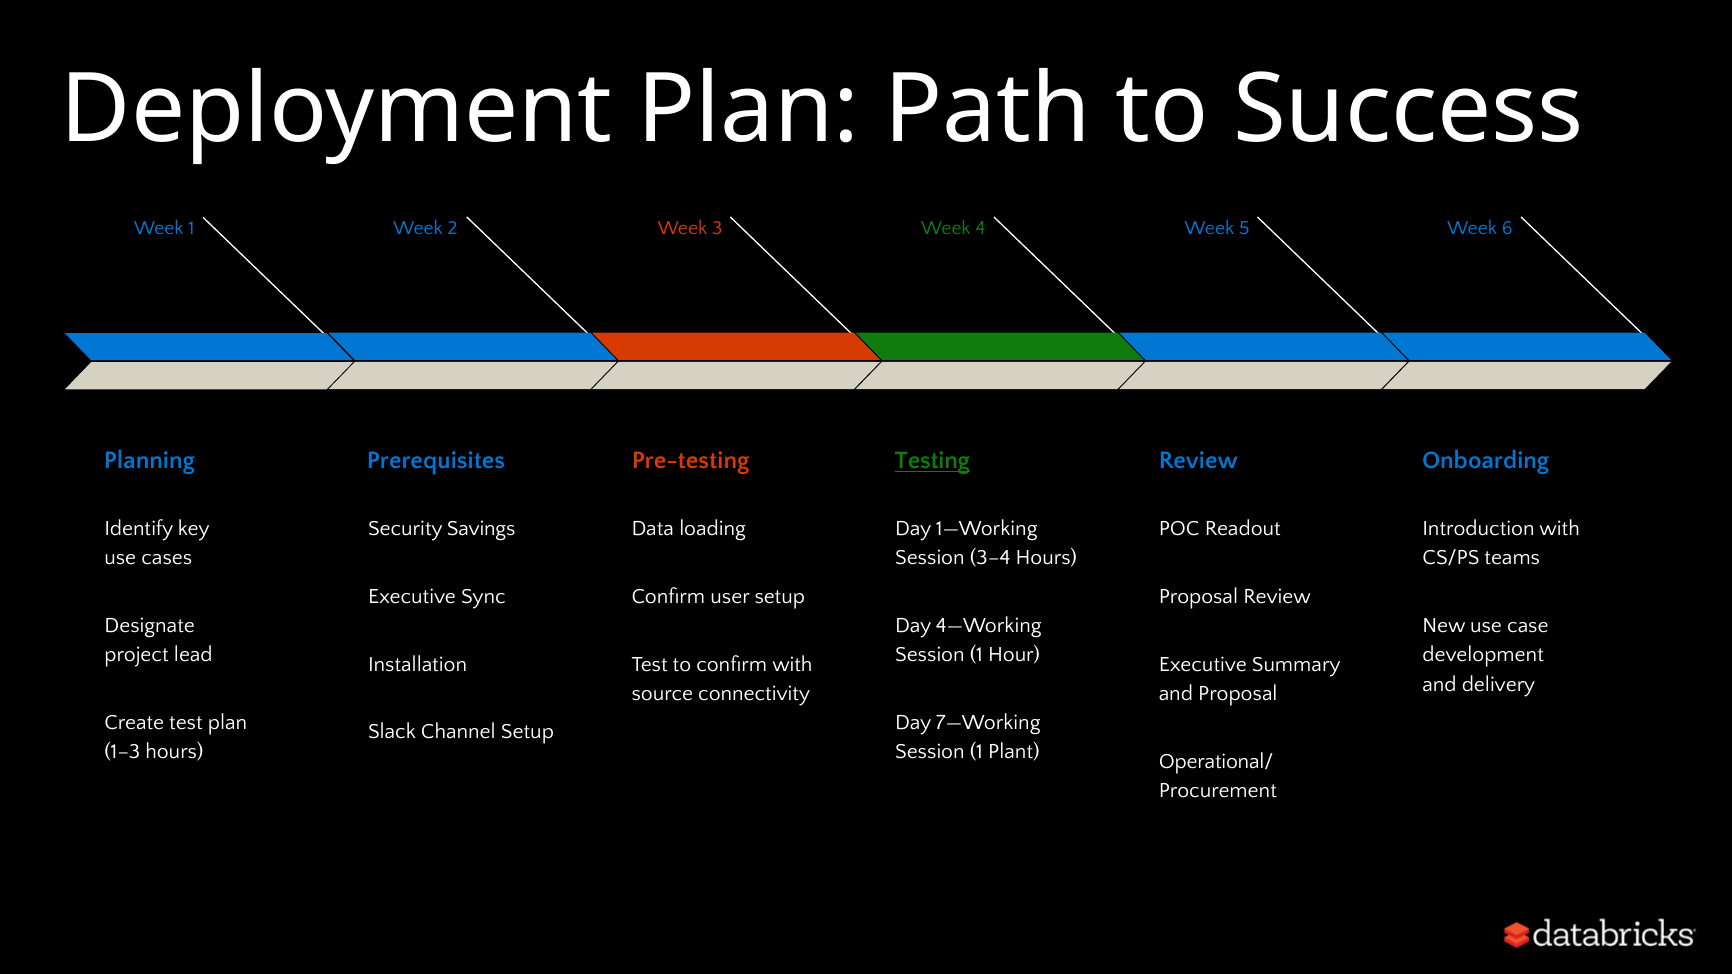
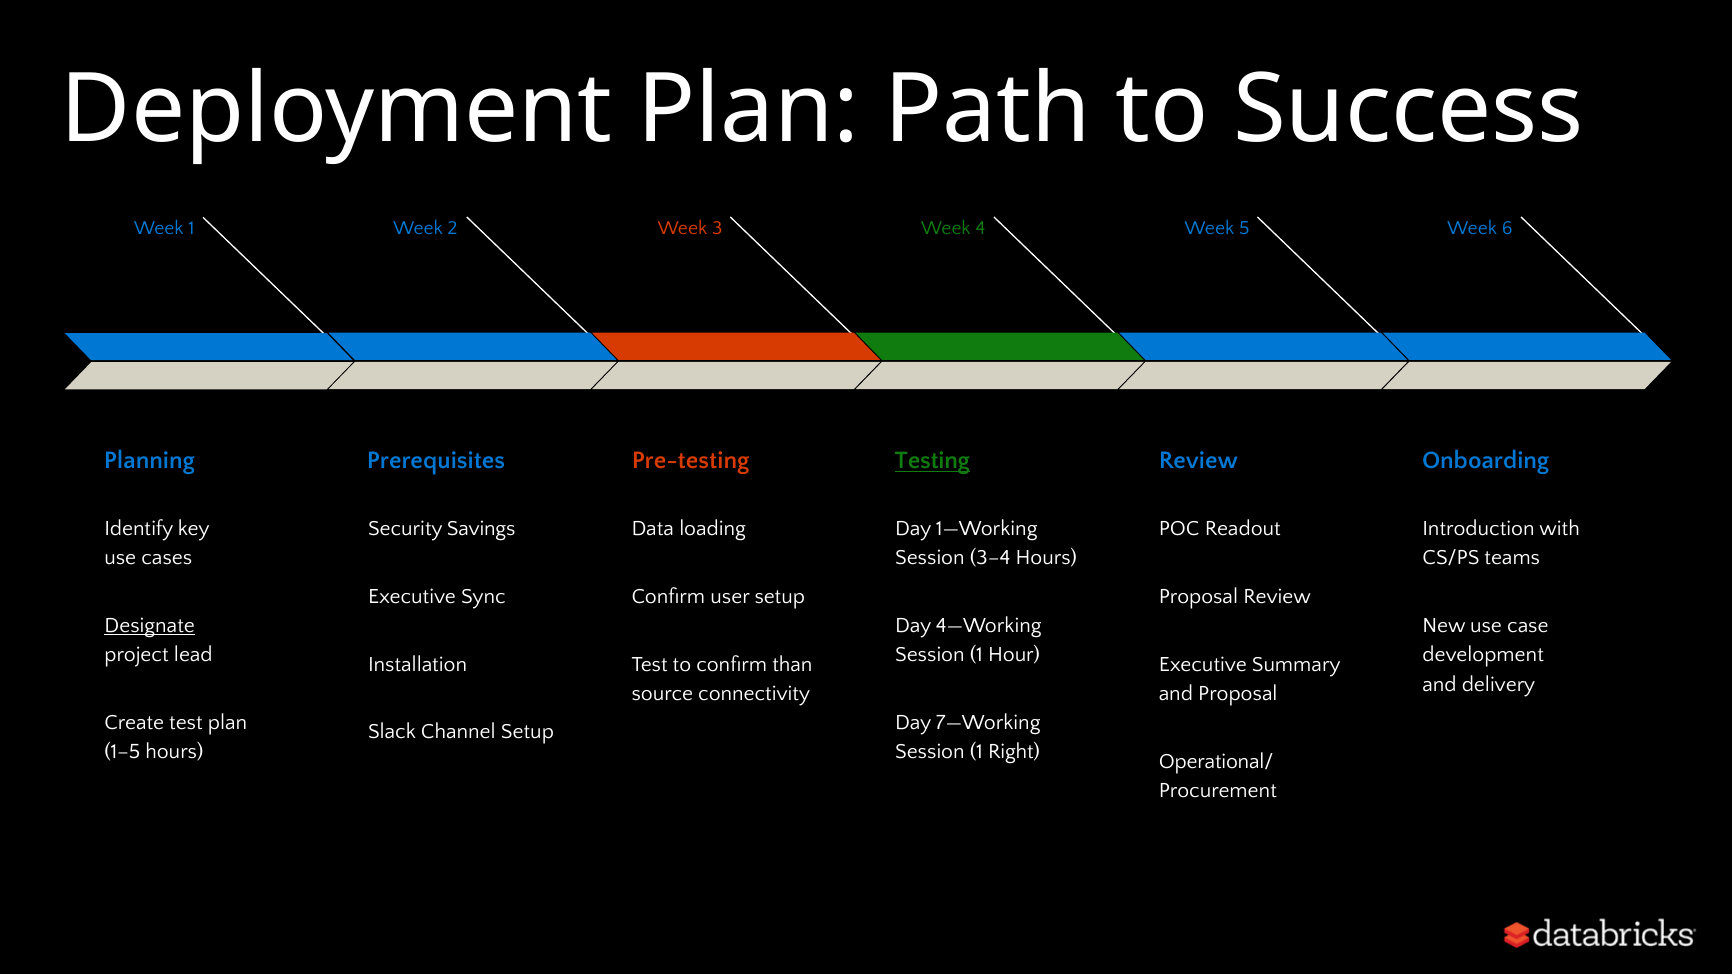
Designate underline: none -> present
confirm with: with -> than
1–3: 1–3 -> 1–5
Plant: Plant -> Right
